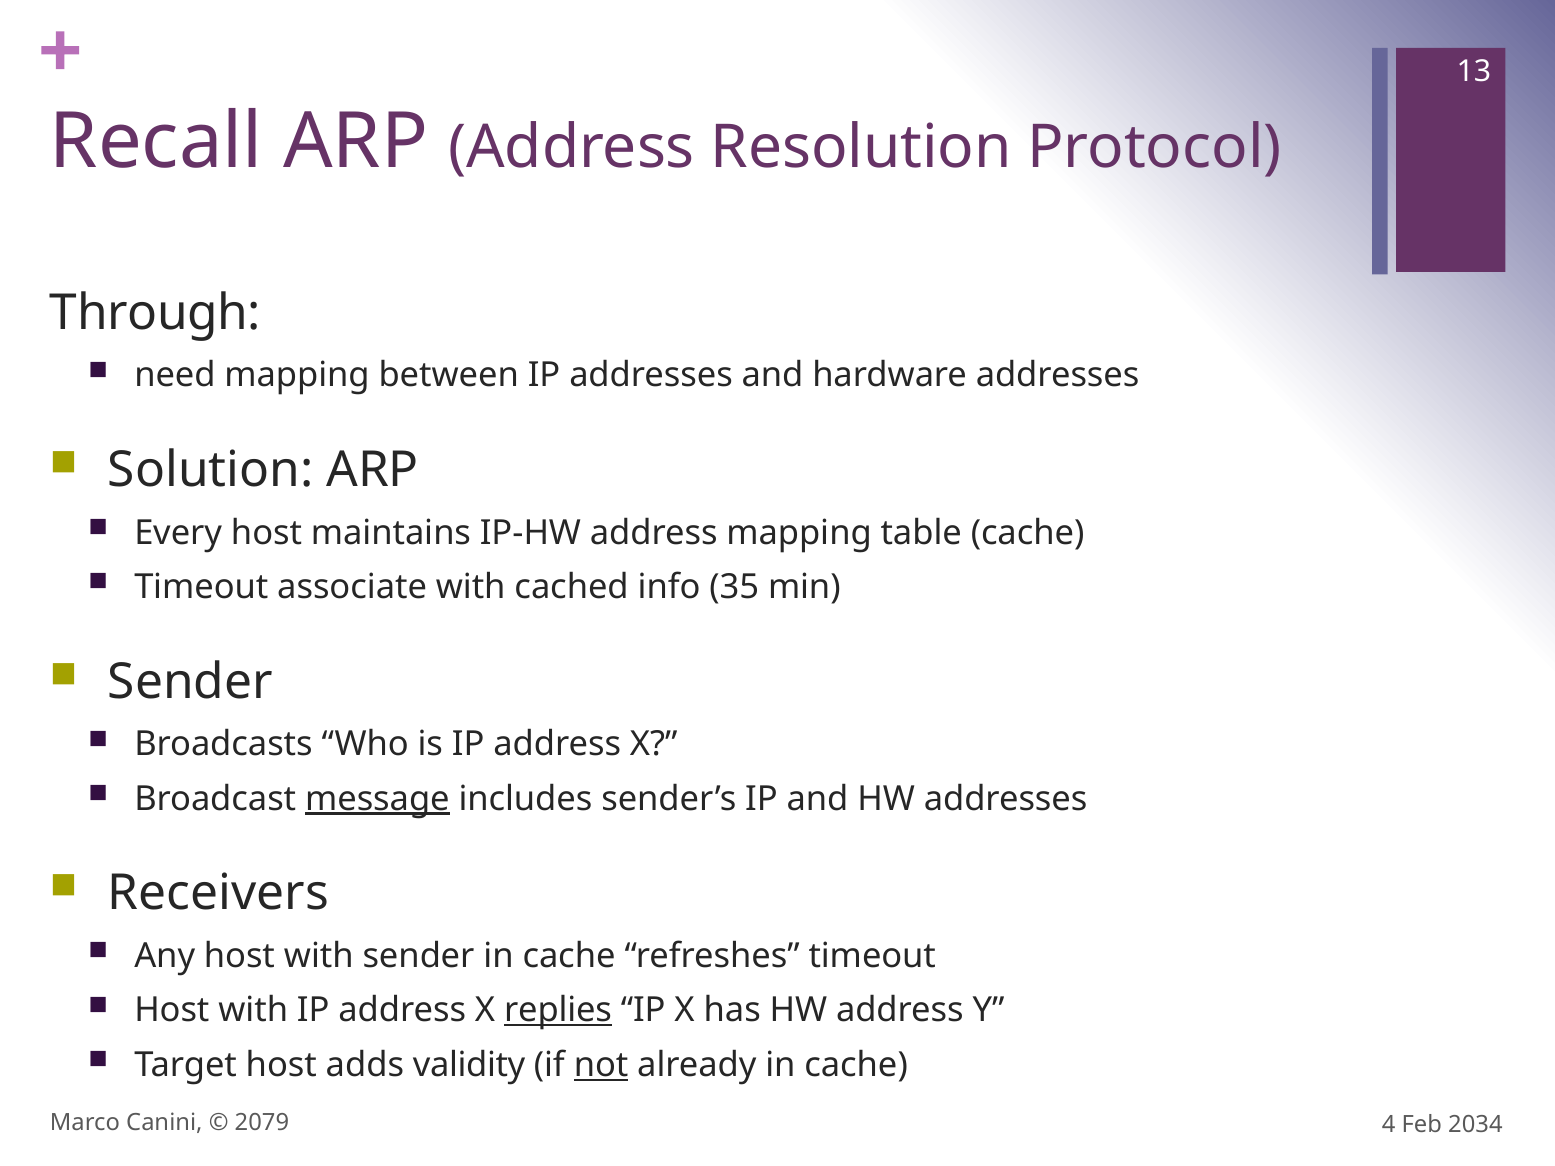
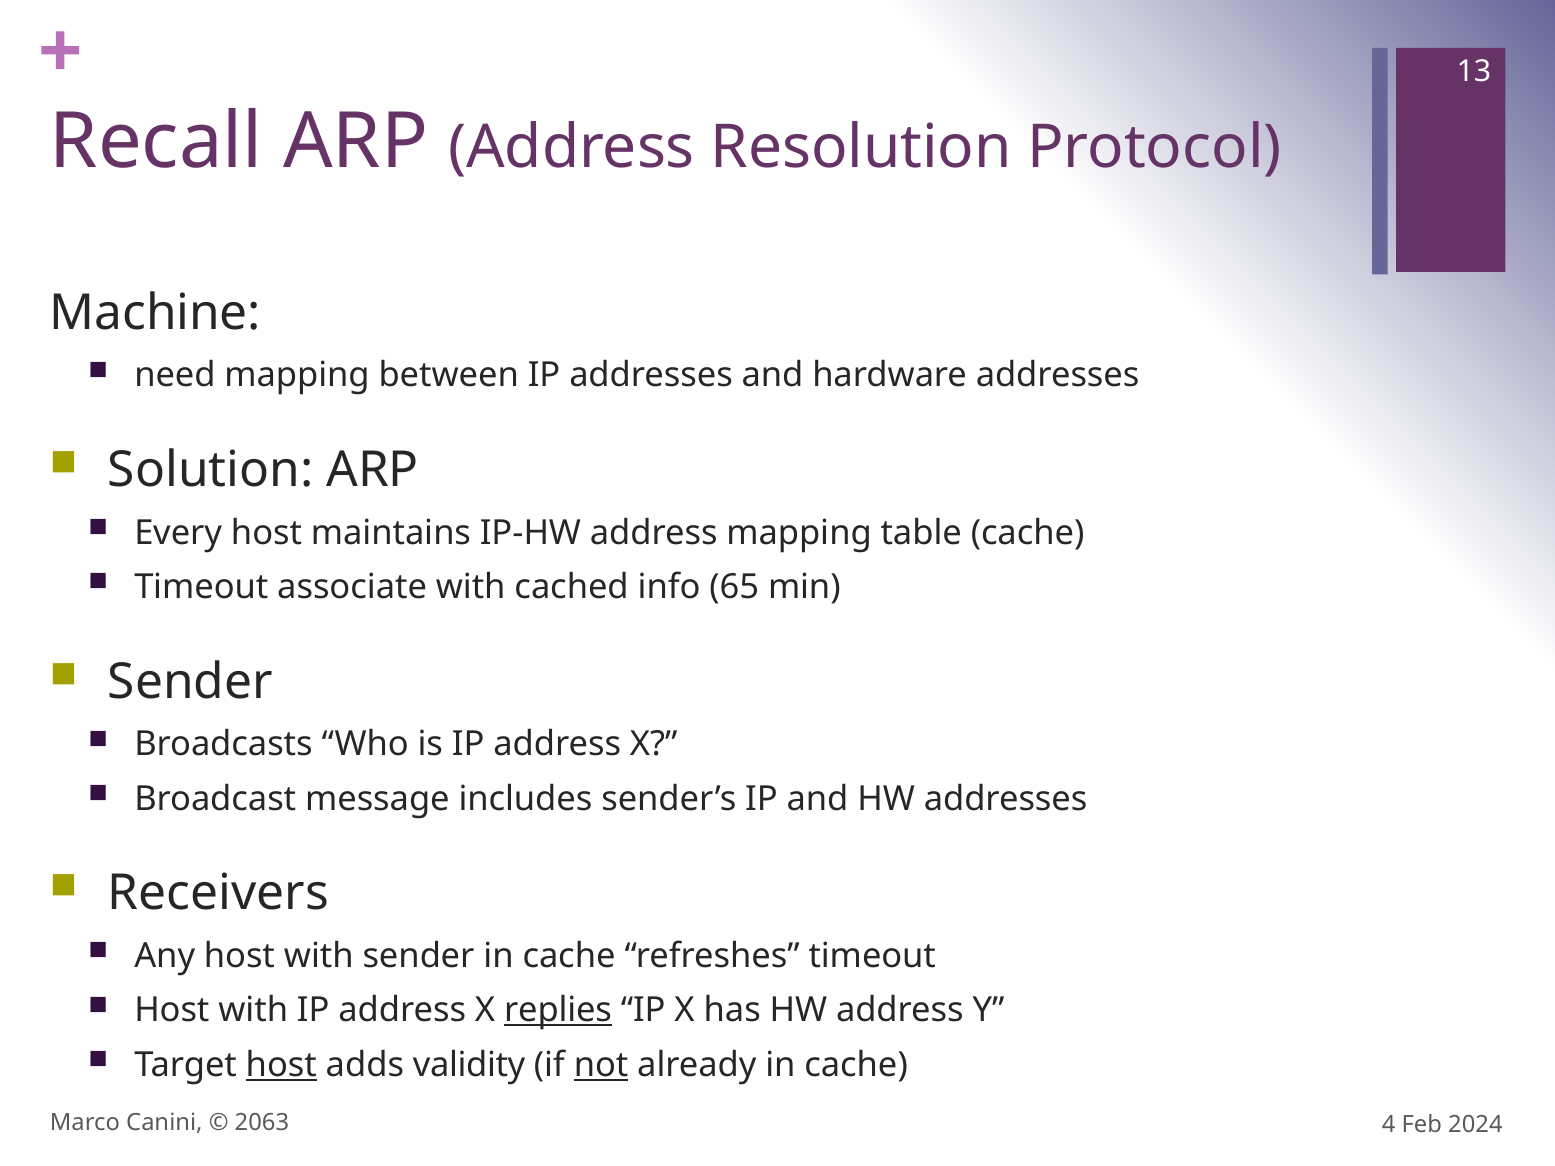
Through: Through -> Machine
35: 35 -> 65
message underline: present -> none
host at (281, 1065) underline: none -> present
2079: 2079 -> 2063
2034: 2034 -> 2024
